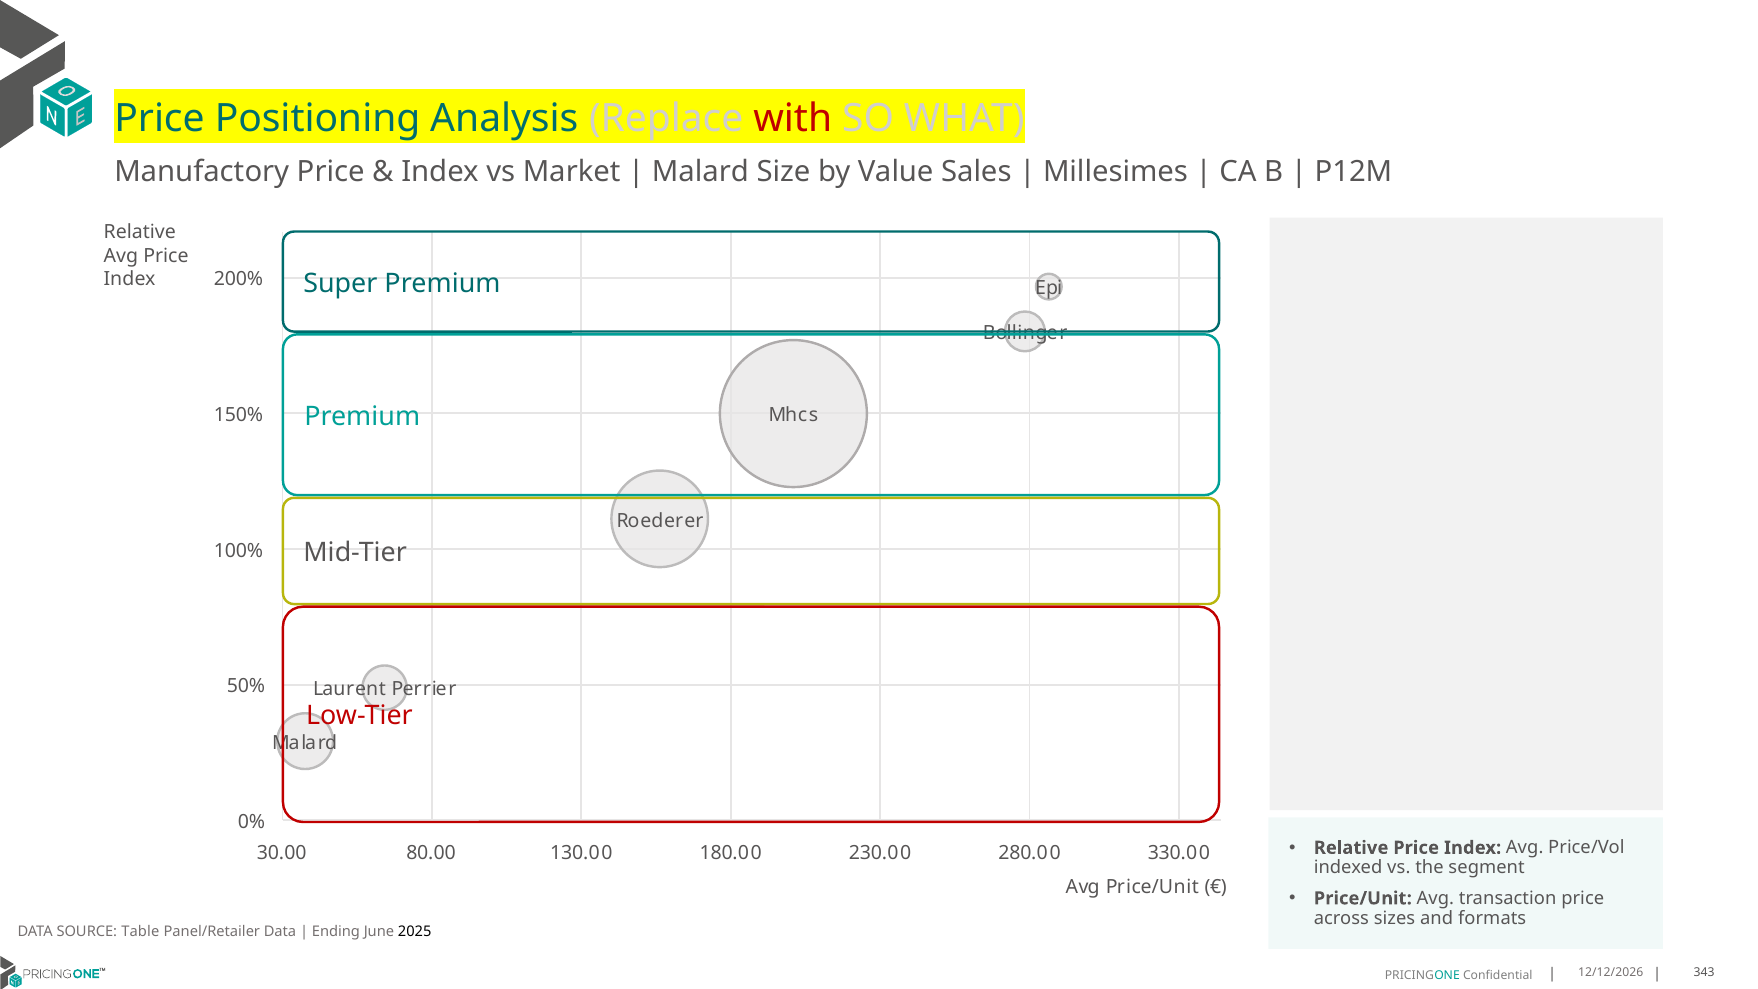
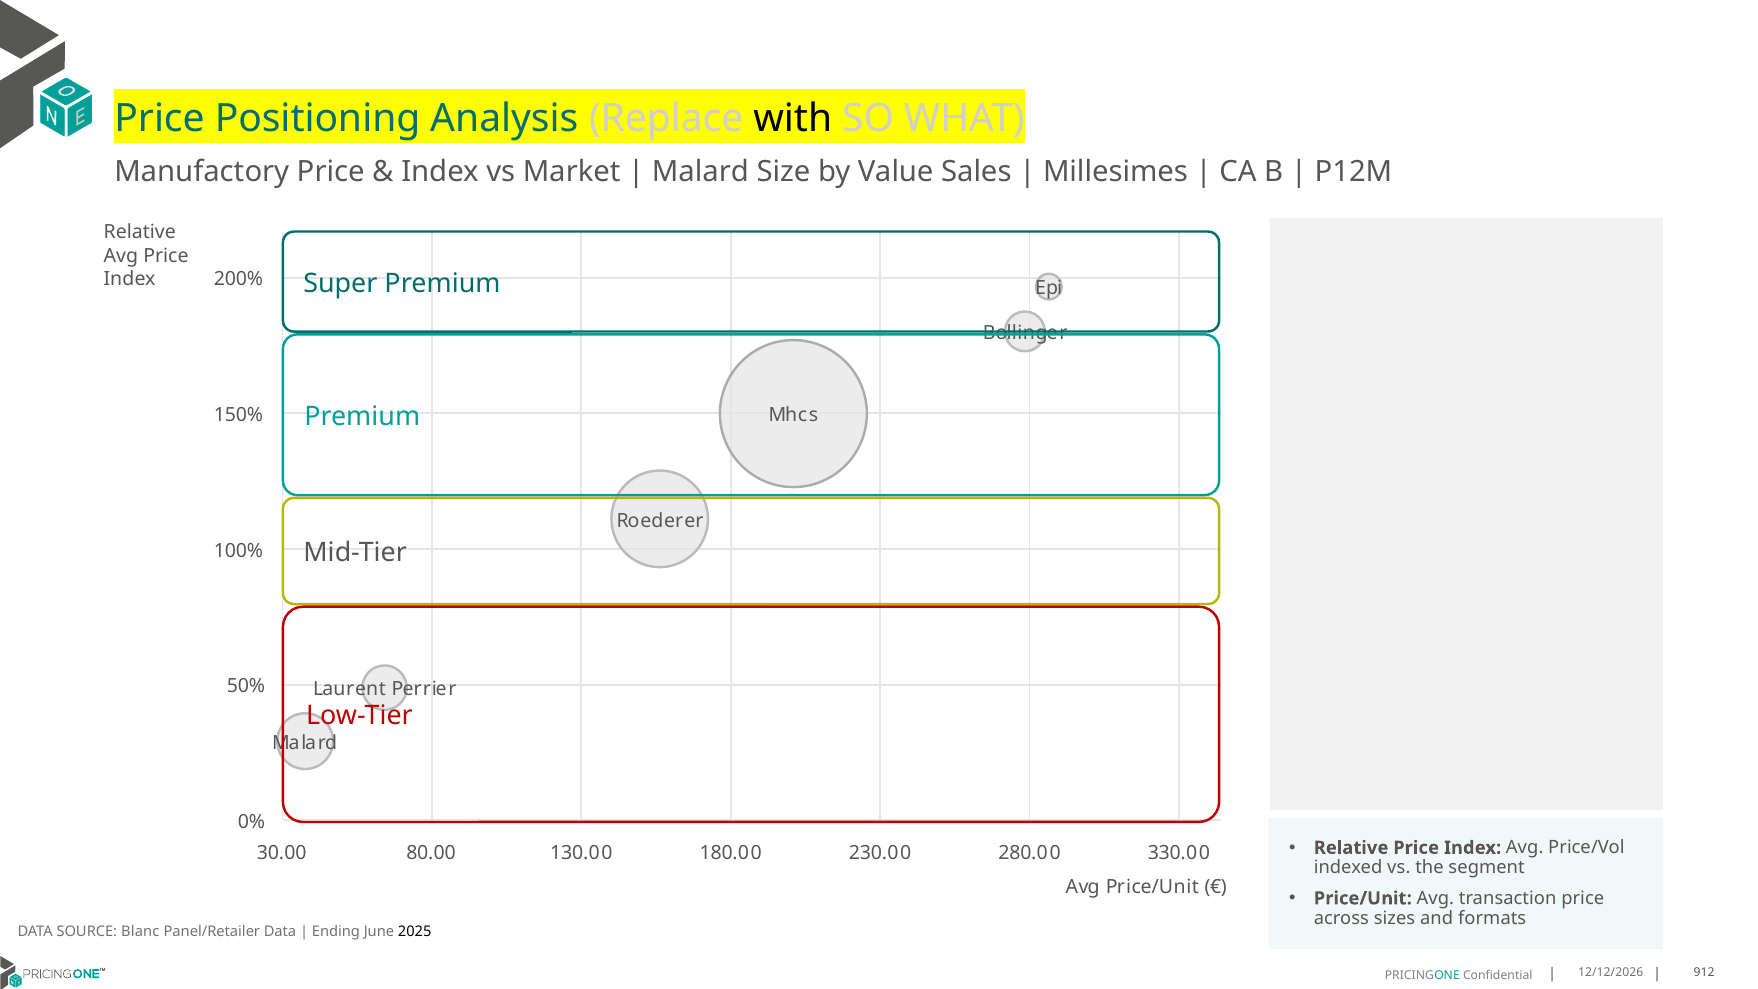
with colour: red -> black
Table: Table -> Blanc
343: 343 -> 912
